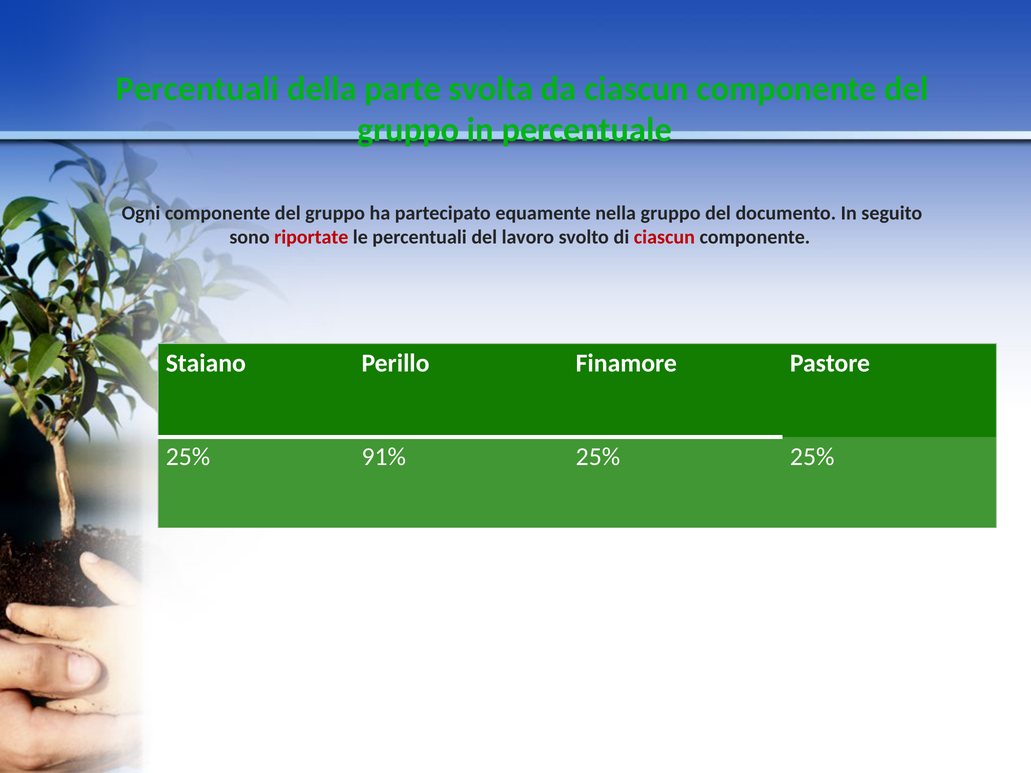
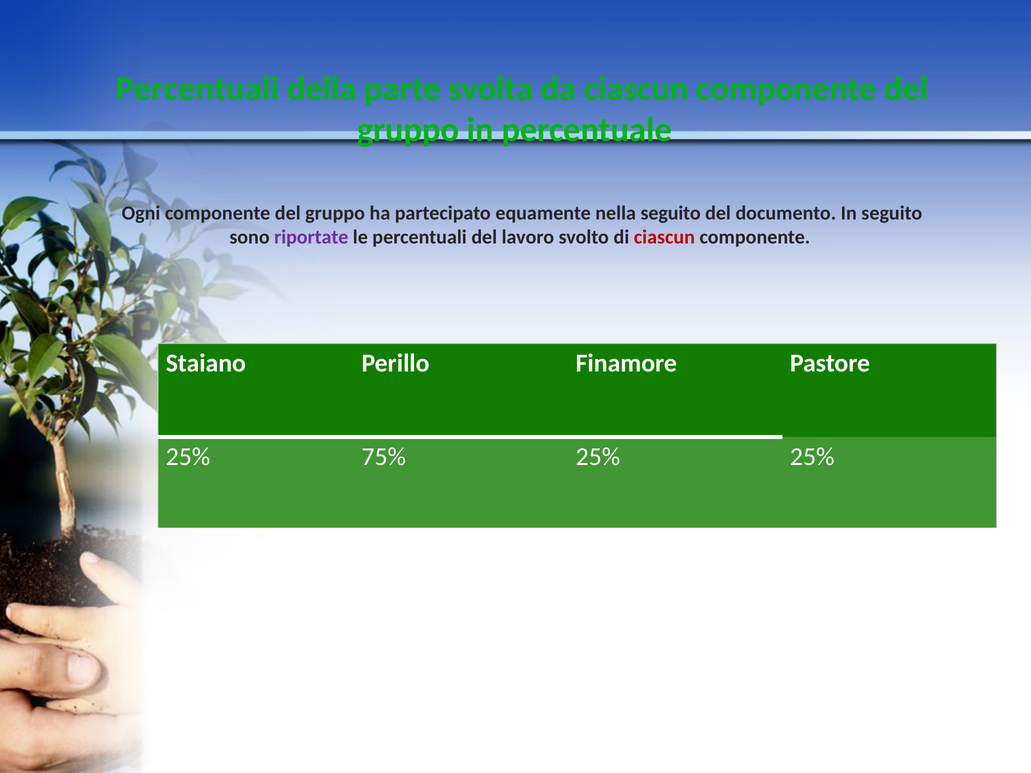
nella gruppo: gruppo -> seguito
riportate colour: red -> purple
91%: 91% -> 75%
